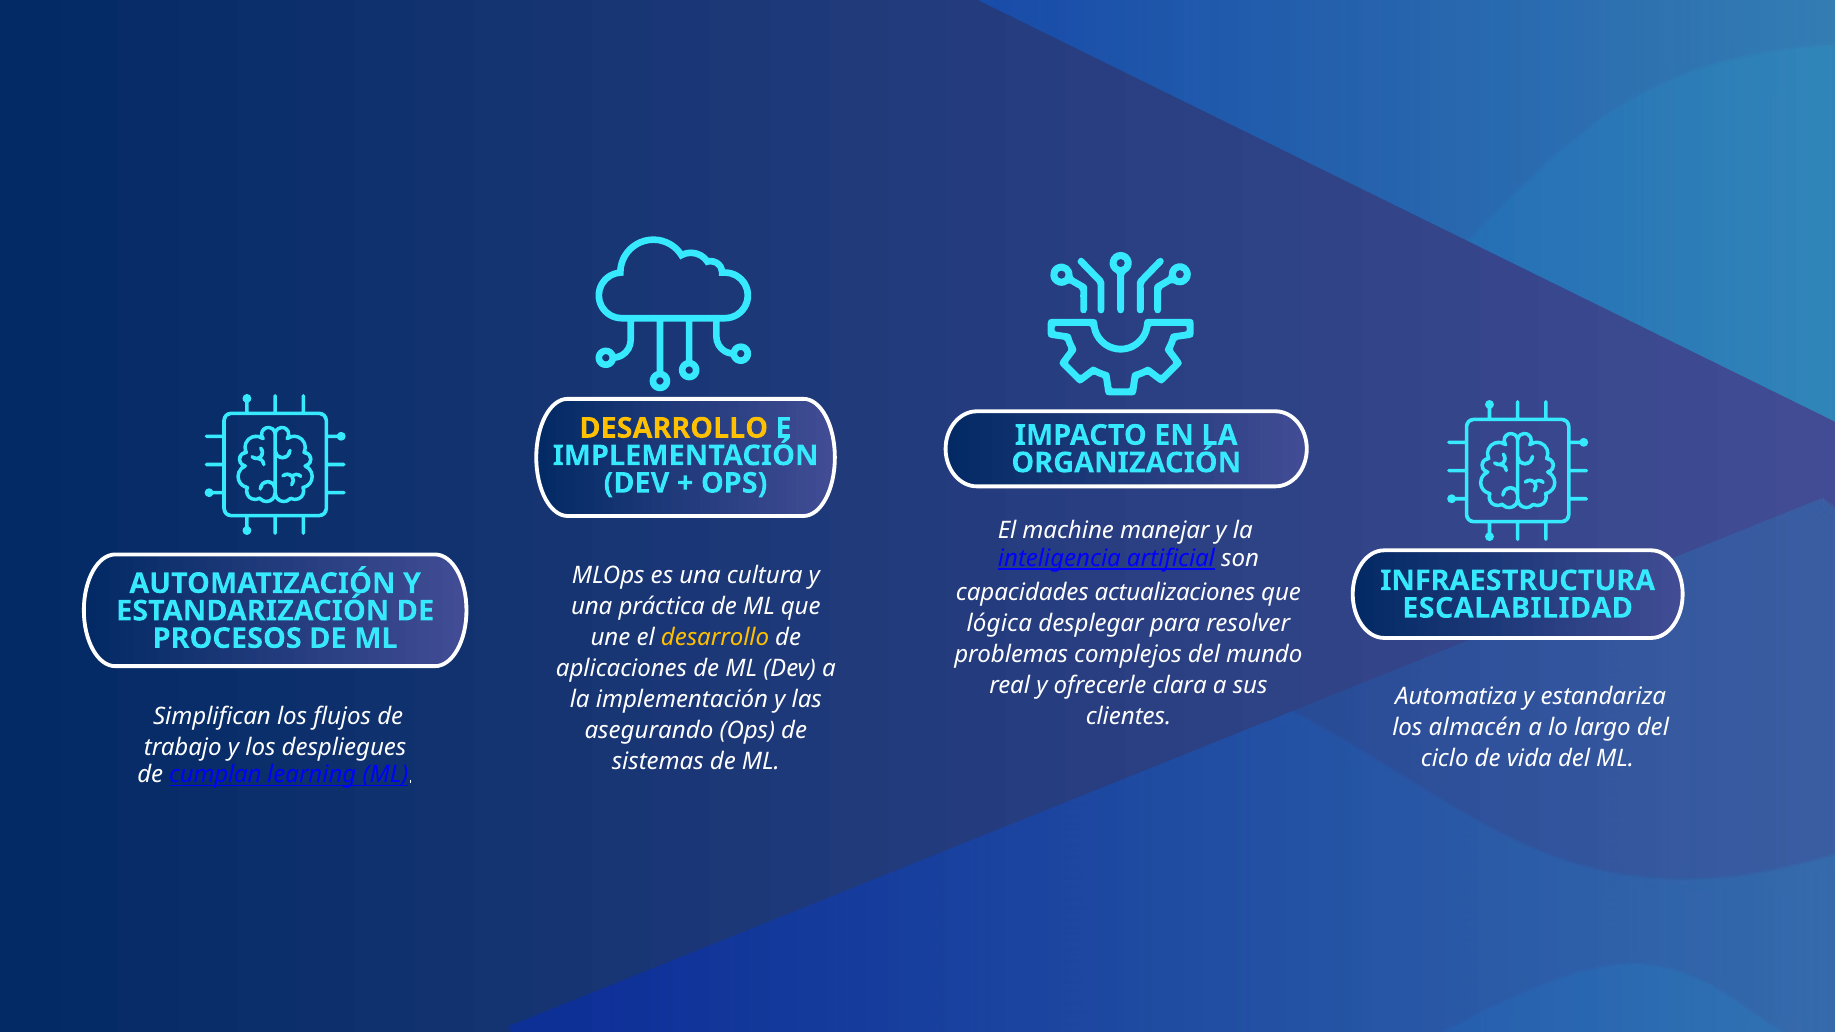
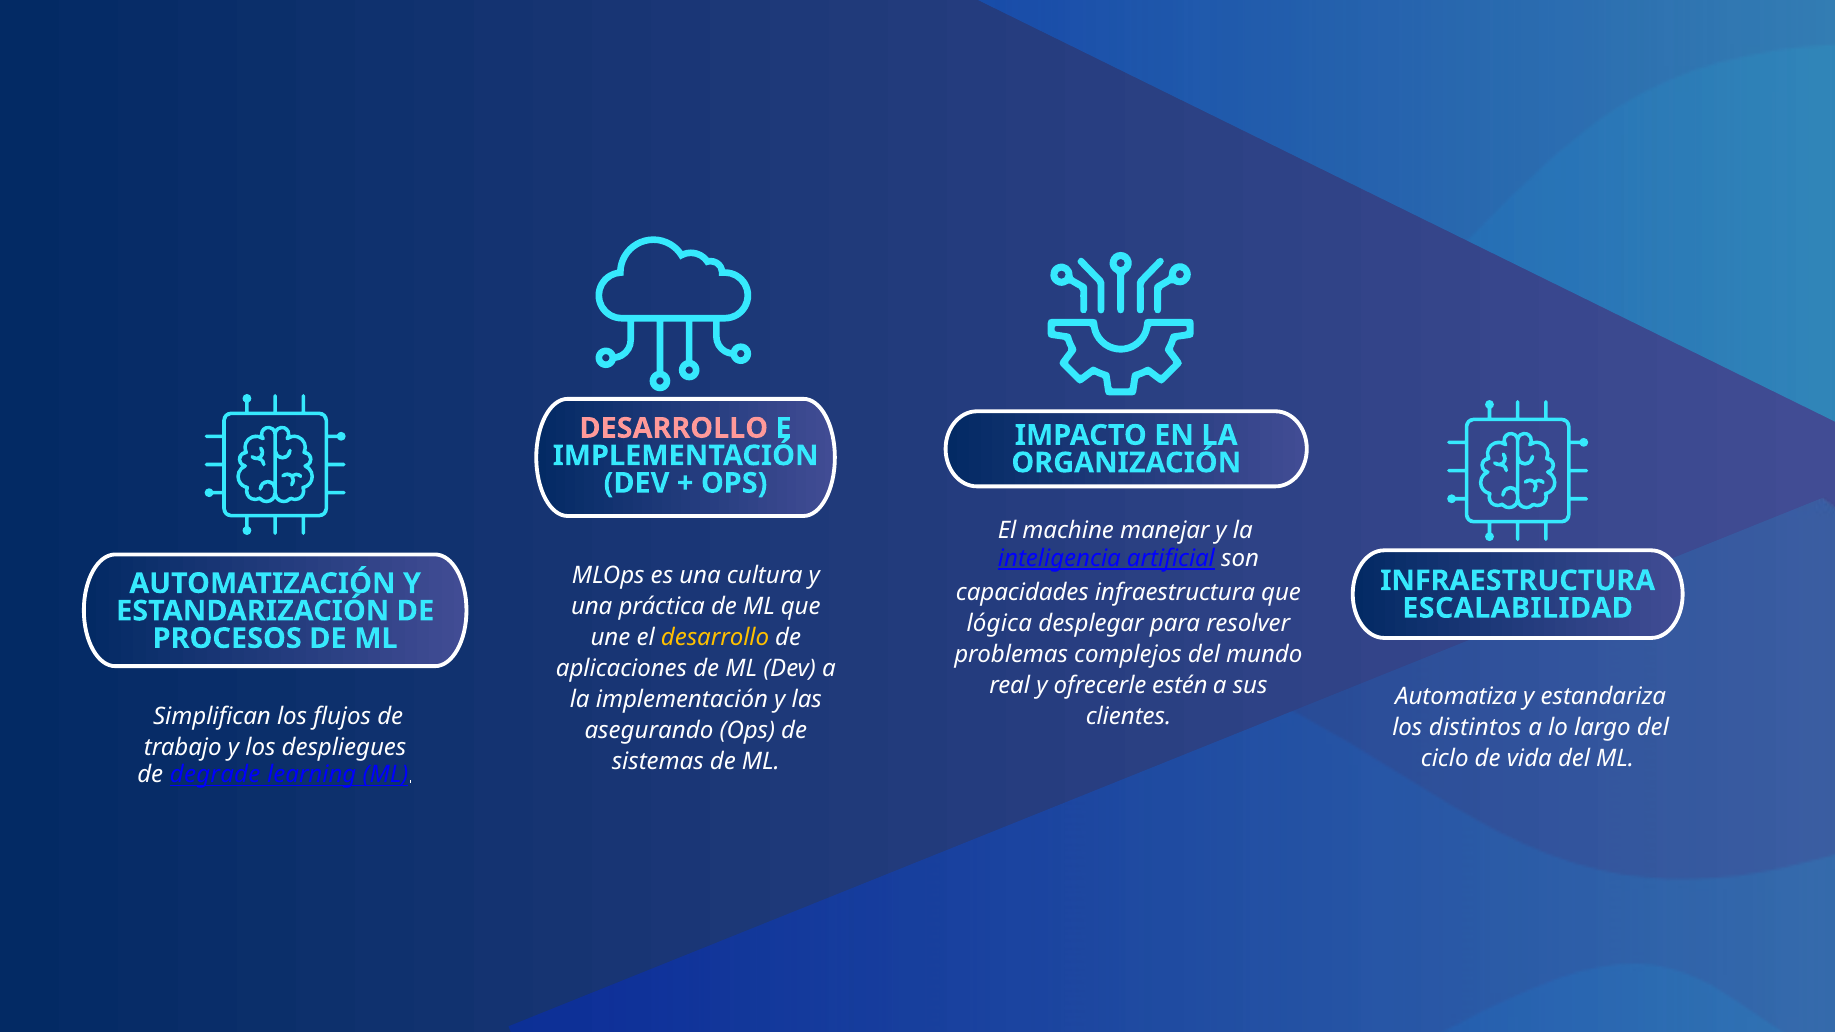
DESARROLLO at (674, 428) colour: yellow -> pink
capacidades actualizaciones: actualizaciones -> infraestructura
clara: clara -> estén
almacén: almacén -> distintos
cumplan: cumplan -> degrade
